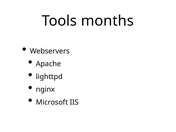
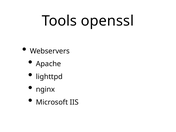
months: months -> openssl
